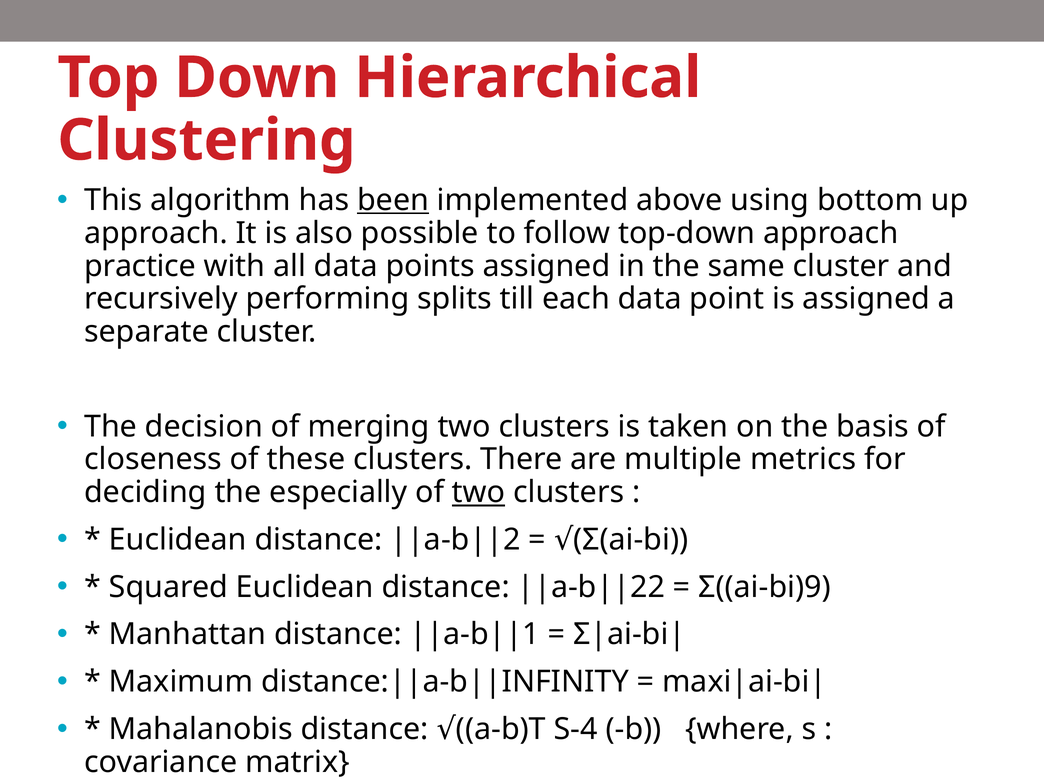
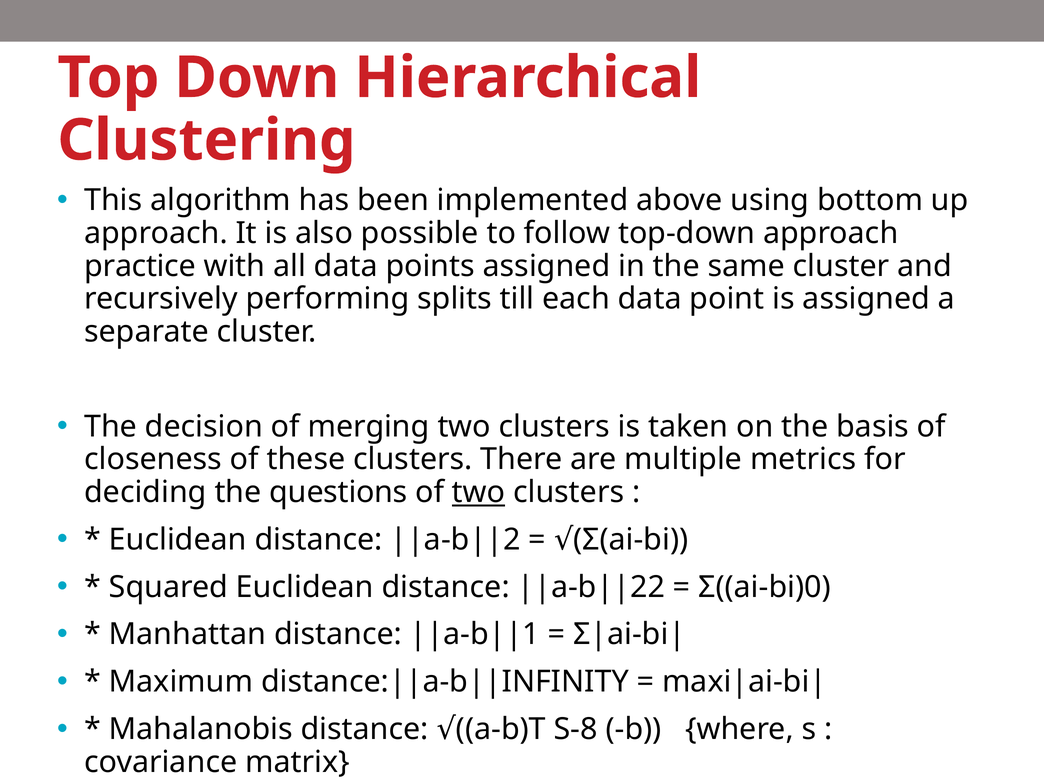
been underline: present -> none
especially: especially -> questions
Σ((ai-bi)9: Σ((ai-bi)9 -> Σ((ai-bi)0
S-4: S-4 -> S-8
